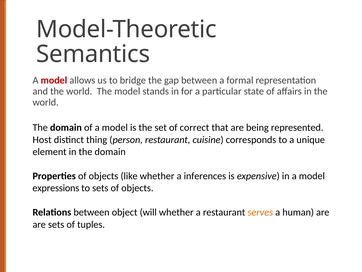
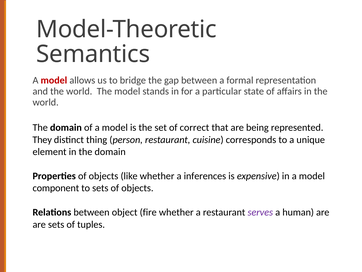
Host: Host -> They
expressions: expressions -> component
will: will -> fire
serves colour: orange -> purple
